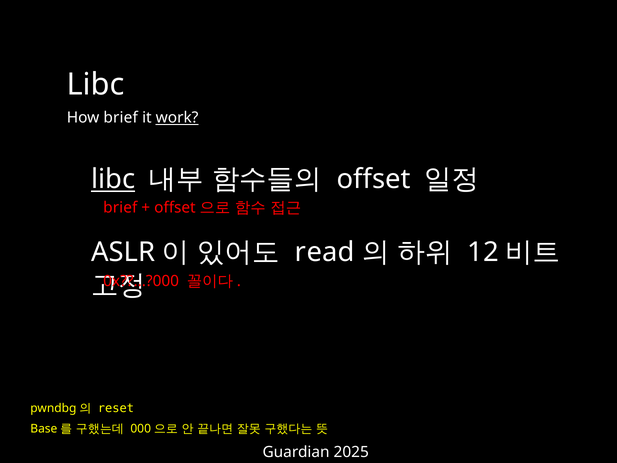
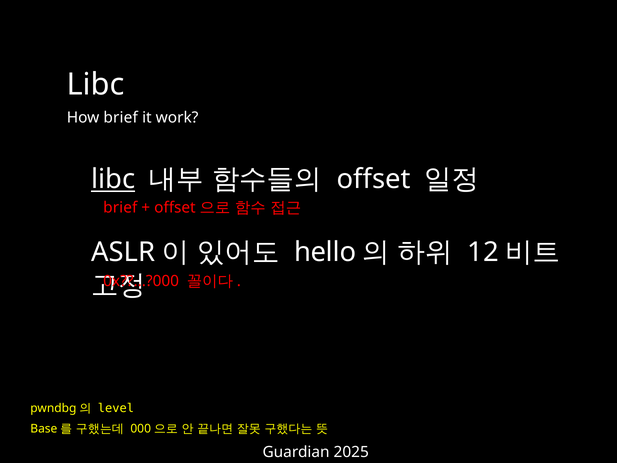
work underline: present -> none
read: read -> hello
reset: reset -> level
